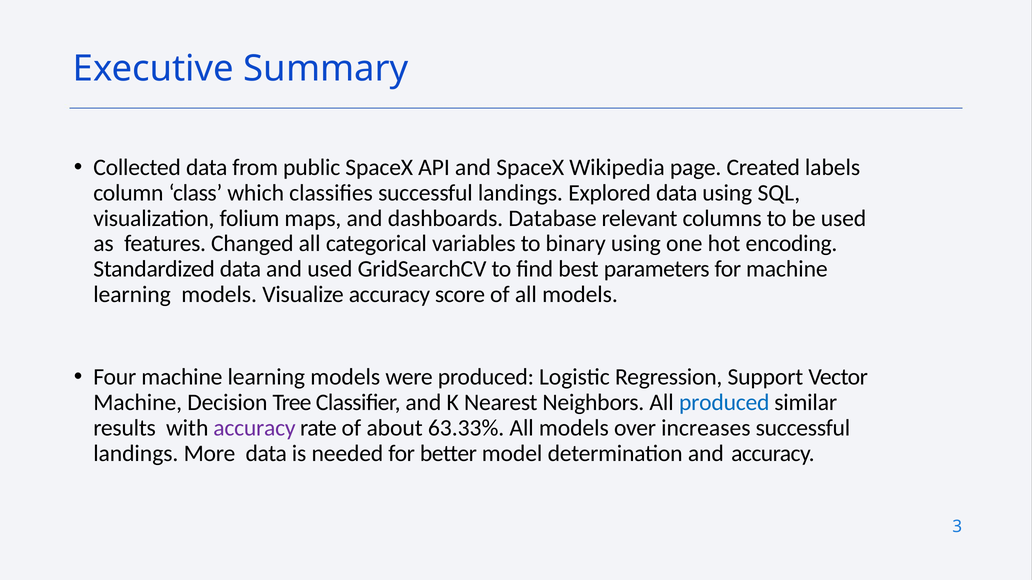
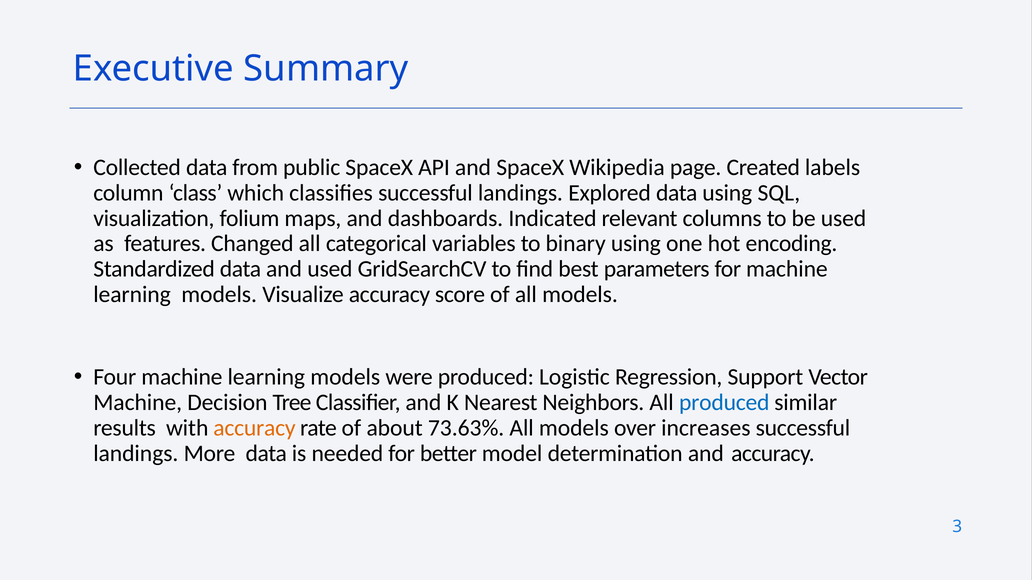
Database: Database -> Indicated
accuracy at (254, 428) colour: purple -> orange
63.33%: 63.33% -> 73.63%
